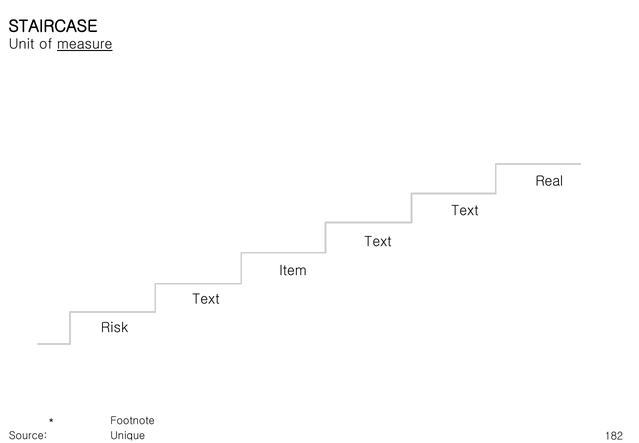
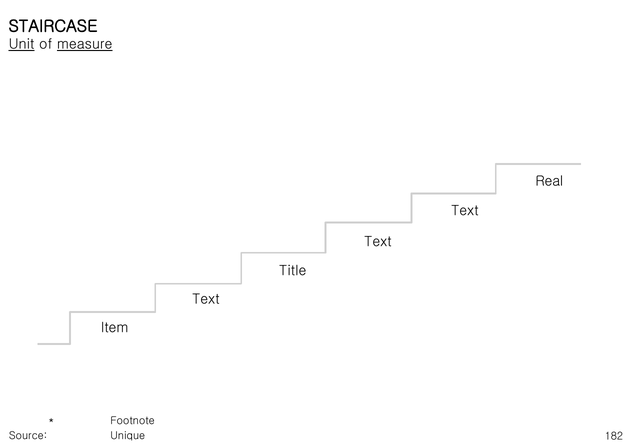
Unit underline: none -> present
Item: Item -> Title
Risk: Risk -> Item
